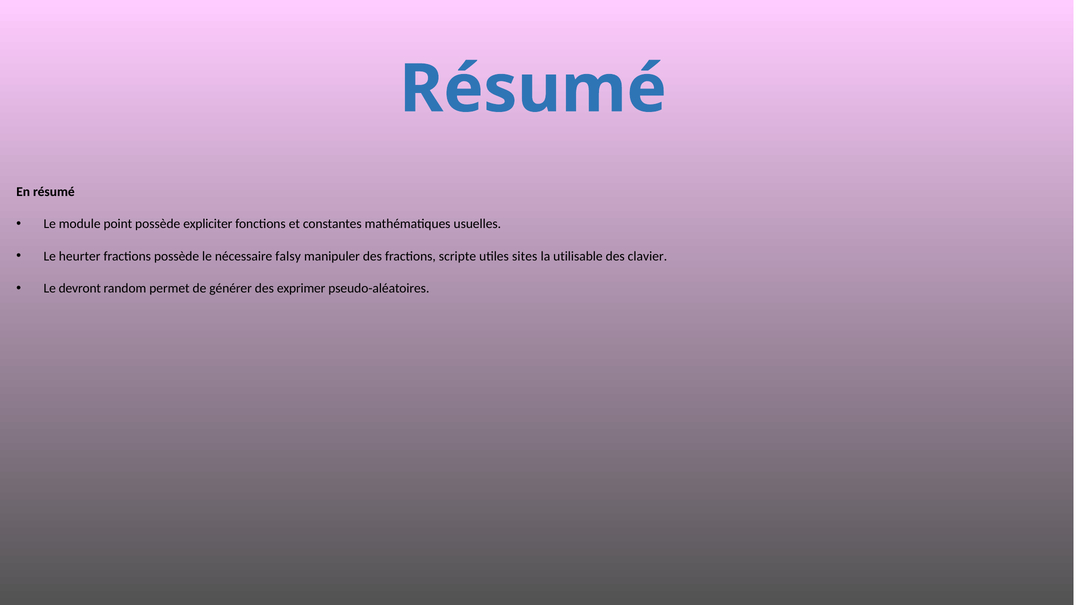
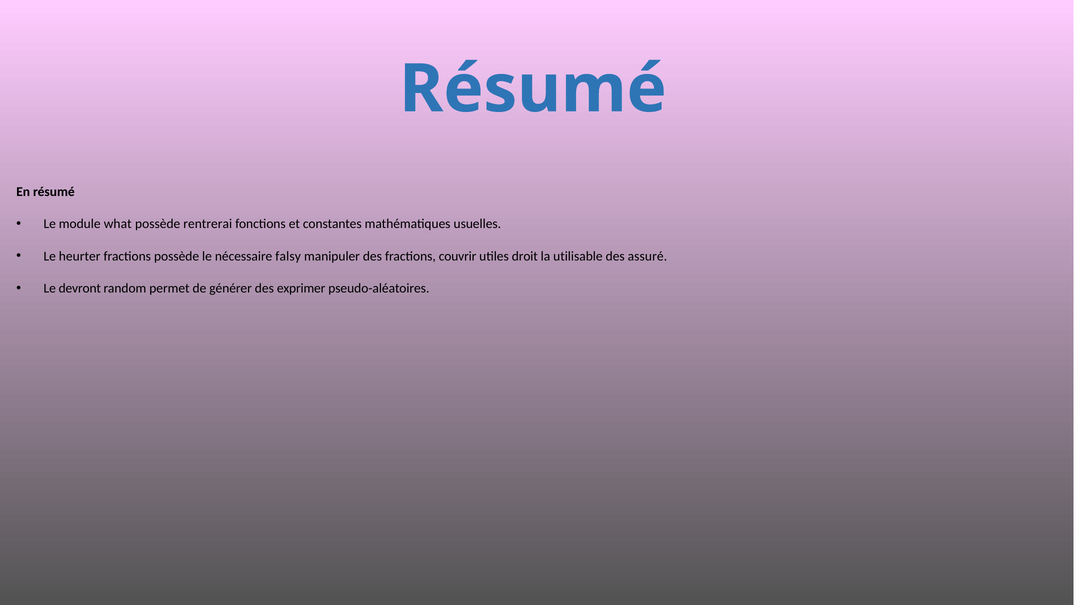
point: point -> what
expliciter: expliciter -> rentrerai
scripte: scripte -> couvrir
sites: sites -> droit
clavier: clavier -> assuré
